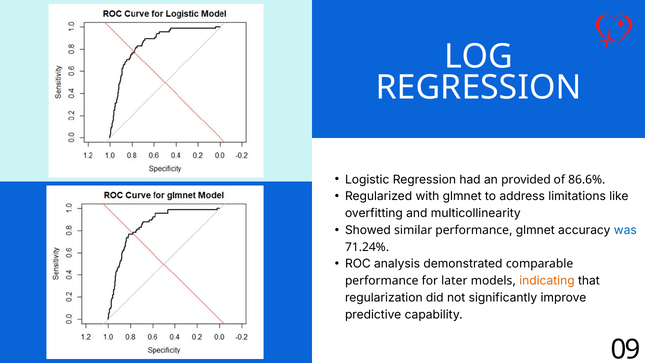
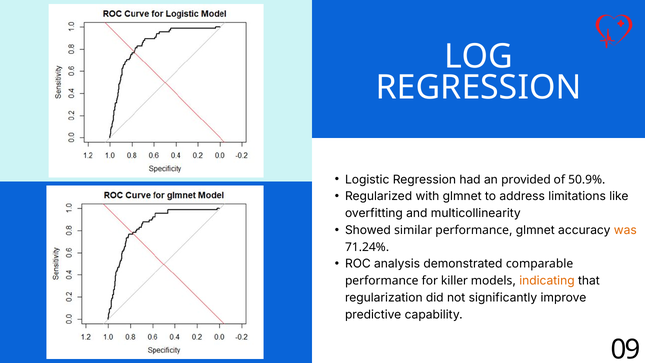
86.6%: 86.6% -> 50.9%
was colour: blue -> orange
later: later -> killer
